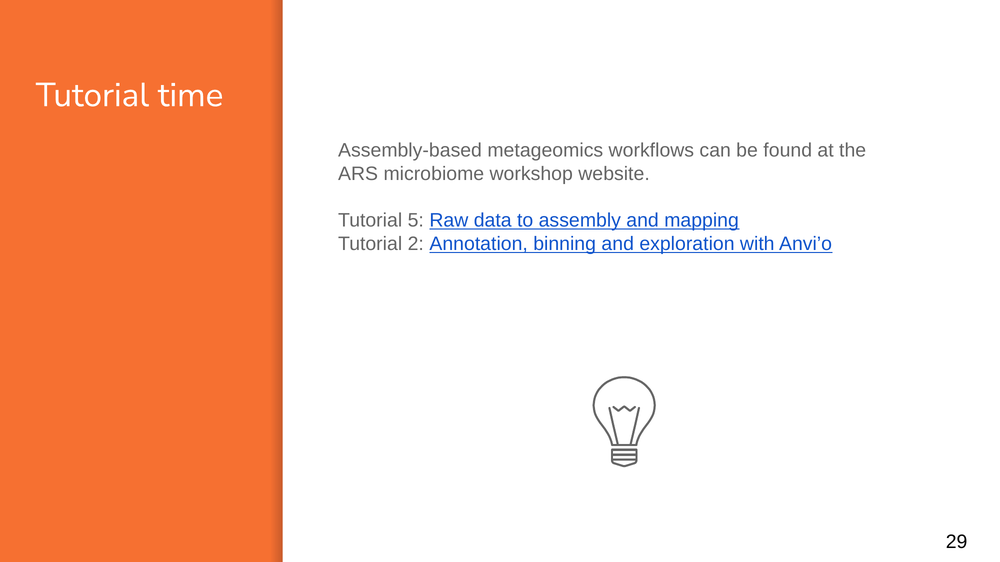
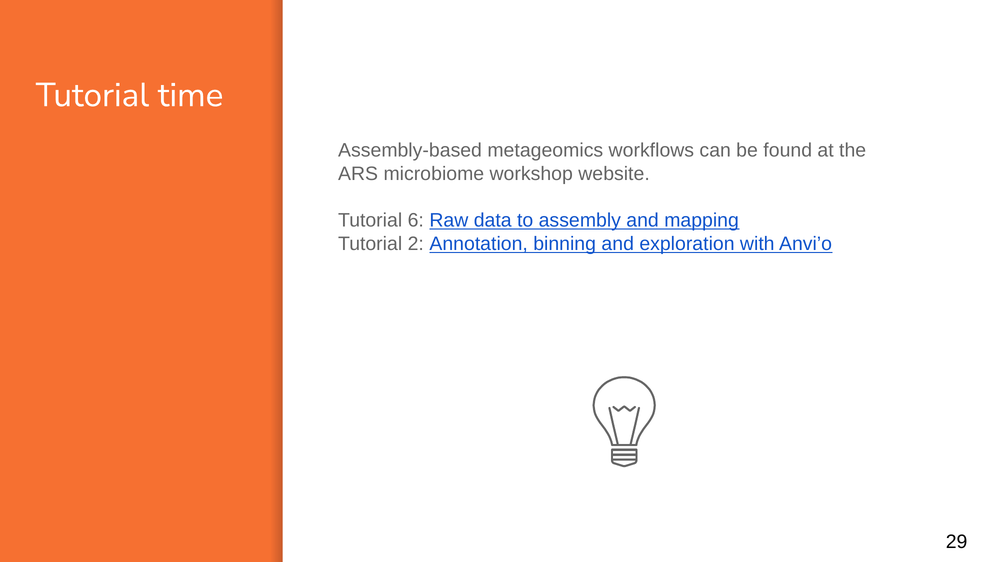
5: 5 -> 6
